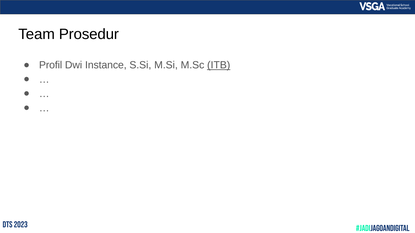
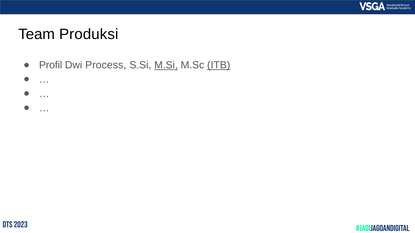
Prosedur: Prosedur -> Produksi
Instance: Instance -> Process
M.Si underline: none -> present
